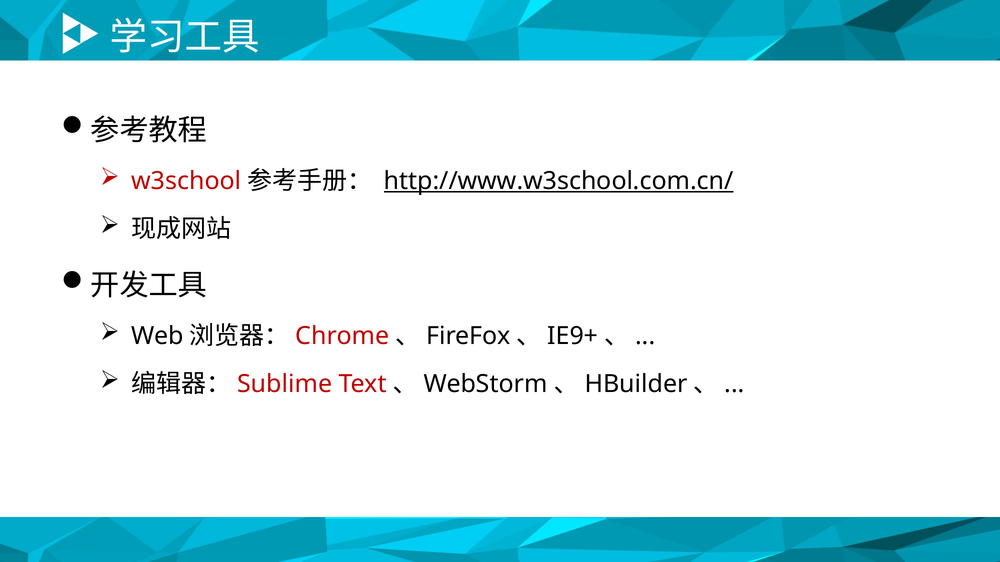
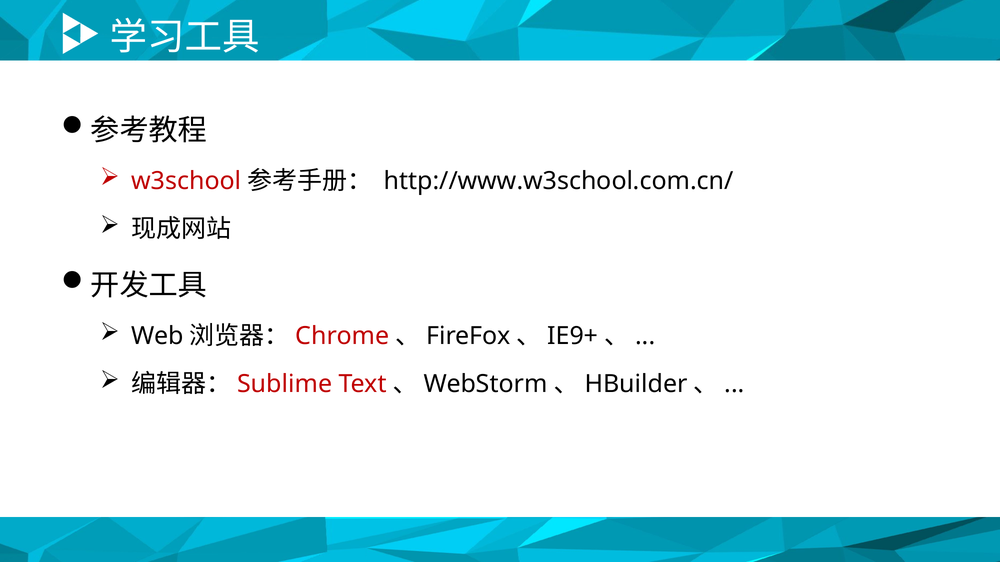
http://www.w3school.com.cn/ underline: present -> none
